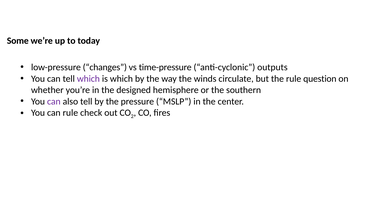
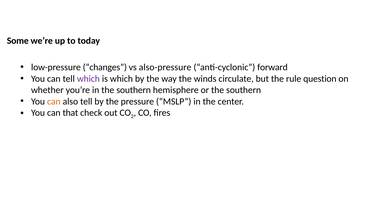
time-pressure: time-pressure -> also-pressure
outputs: outputs -> forward
in the designed: designed -> southern
can at (54, 101) colour: purple -> orange
can rule: rule -> that
